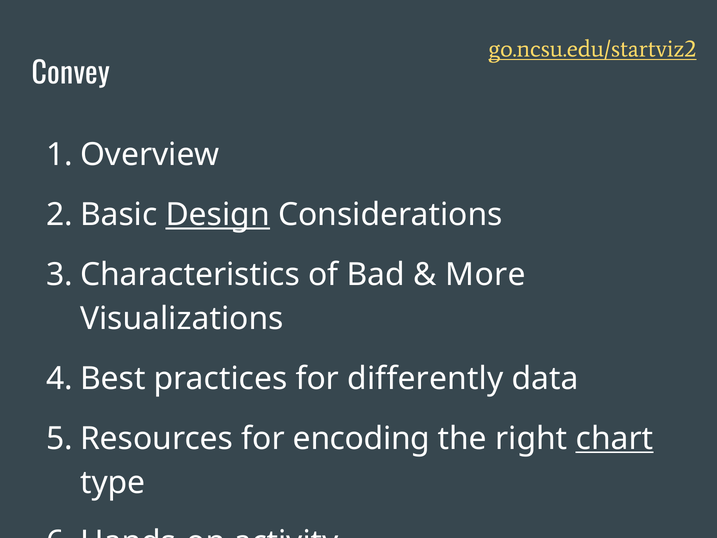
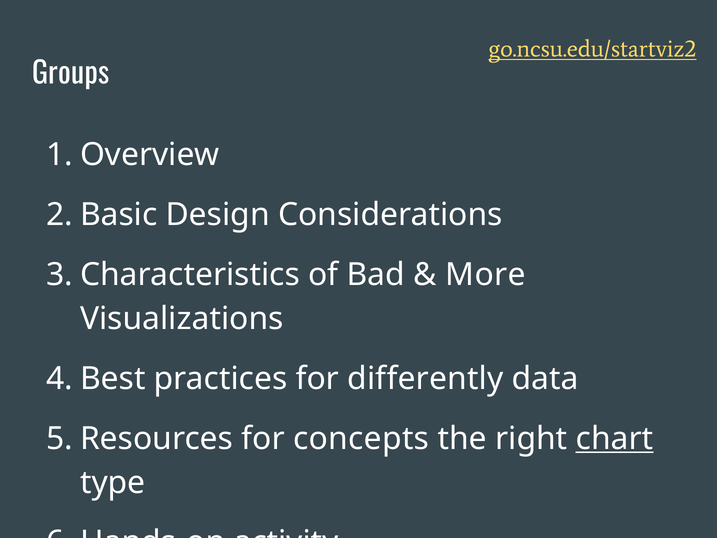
Convey: Convey -> Groups
Design underline: present -> none
encoding: encoding -> concepts
